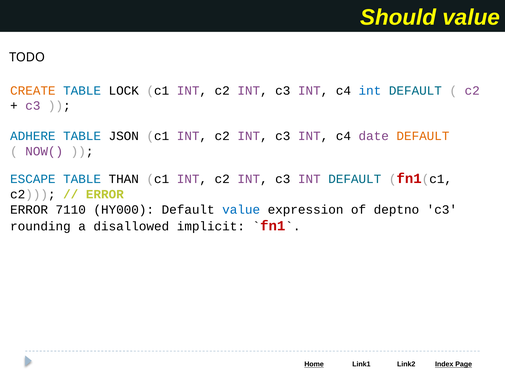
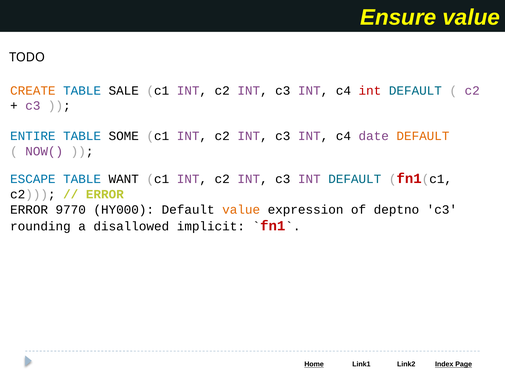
Should: Should -> Ensure
LOCK: LOCK -> SALE
int at (370, 91) colour: blue -> red
ADHERE: ADHERE -> ENTIRE
JSON: JSON -> SOME
THAN: THAN -> WANT
7110: 7110 -> 9770
value at (241, 209) colour: blue -> orange
